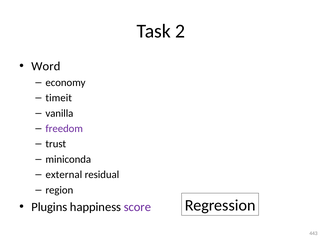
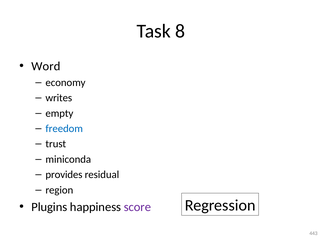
2: 2 -> 8
timeit: timeit -> writes
vanilla: vanilla -> empty
freedom colour: purple -> blue
external: external -> provides
